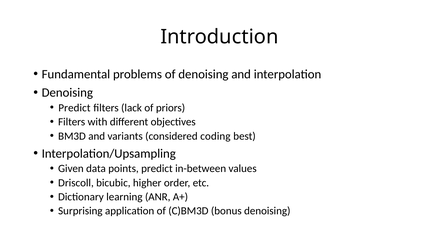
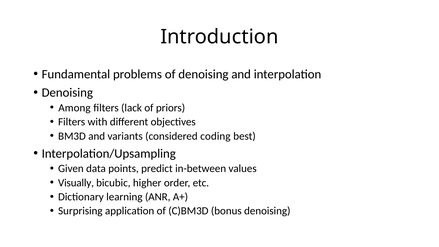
Predict at (74, 108): Predict -> Among
Driscoll: Driscoll -> Visually
